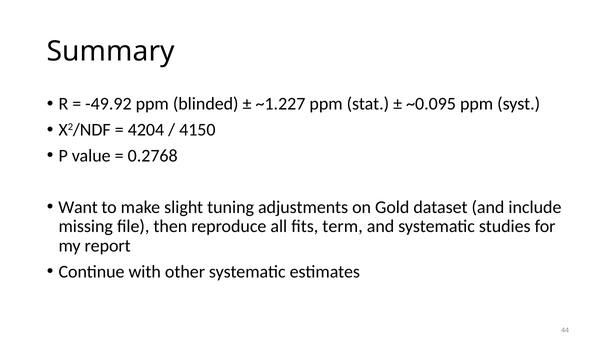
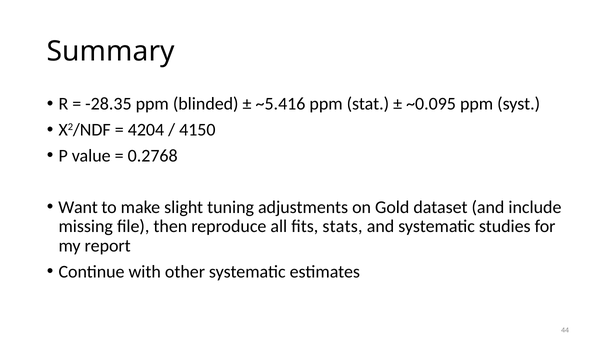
-49.92: -49.92 -> -28.35
~1.227: ~1.227 -> ~5.416
term: term -> stats
